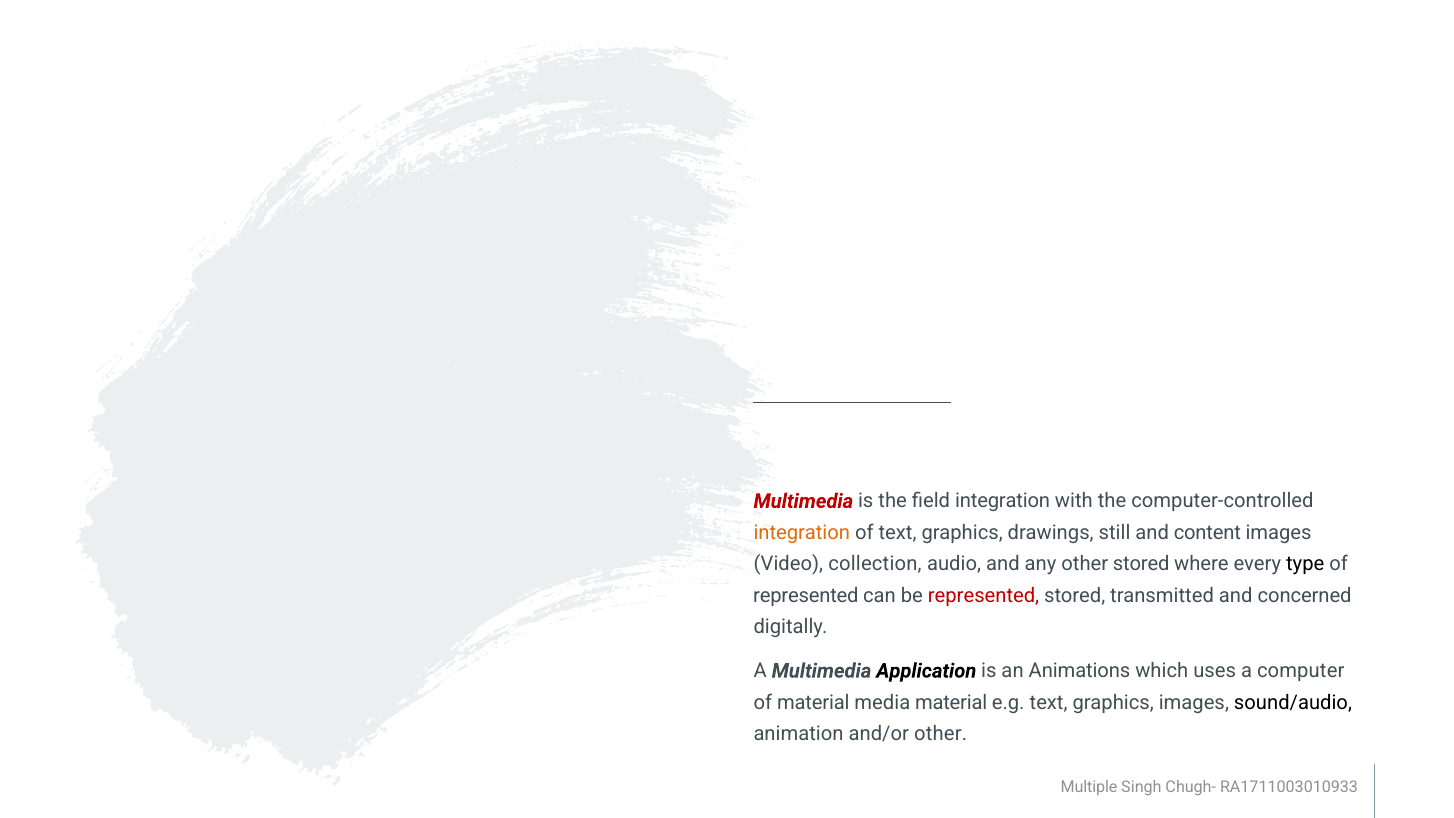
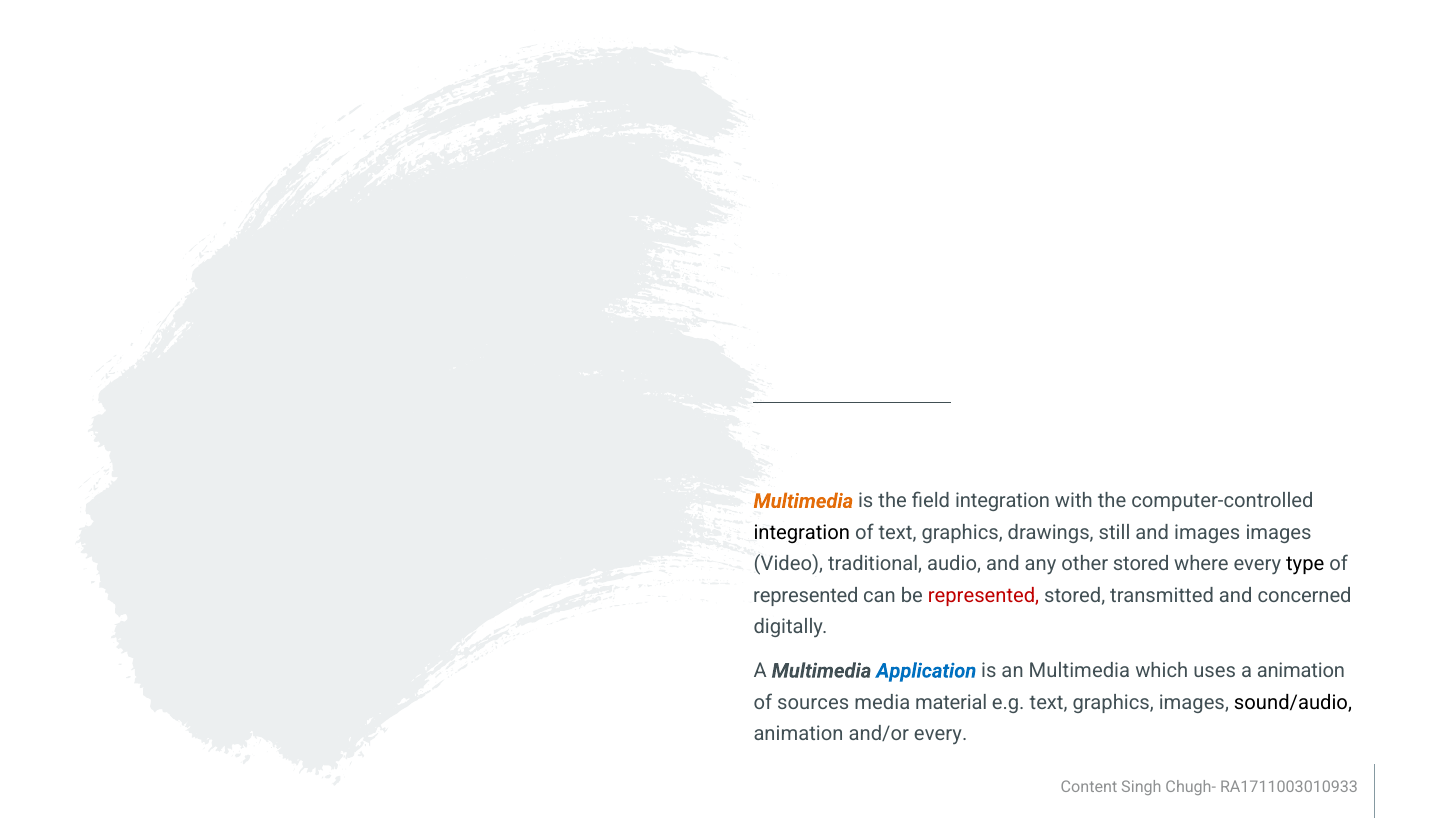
Multimedia at (803, 501) colour: red -> orange
integration at (802, 533) colour: orange -> black
and content: content -> images
collection: collection -> traditional
Application colour: black -> blue
an Animations: Animations -> Multimedia
a computer: computer -> animation
of material: material -> sources
and/or other: other -> every
Multiple: Multiple -> Content
